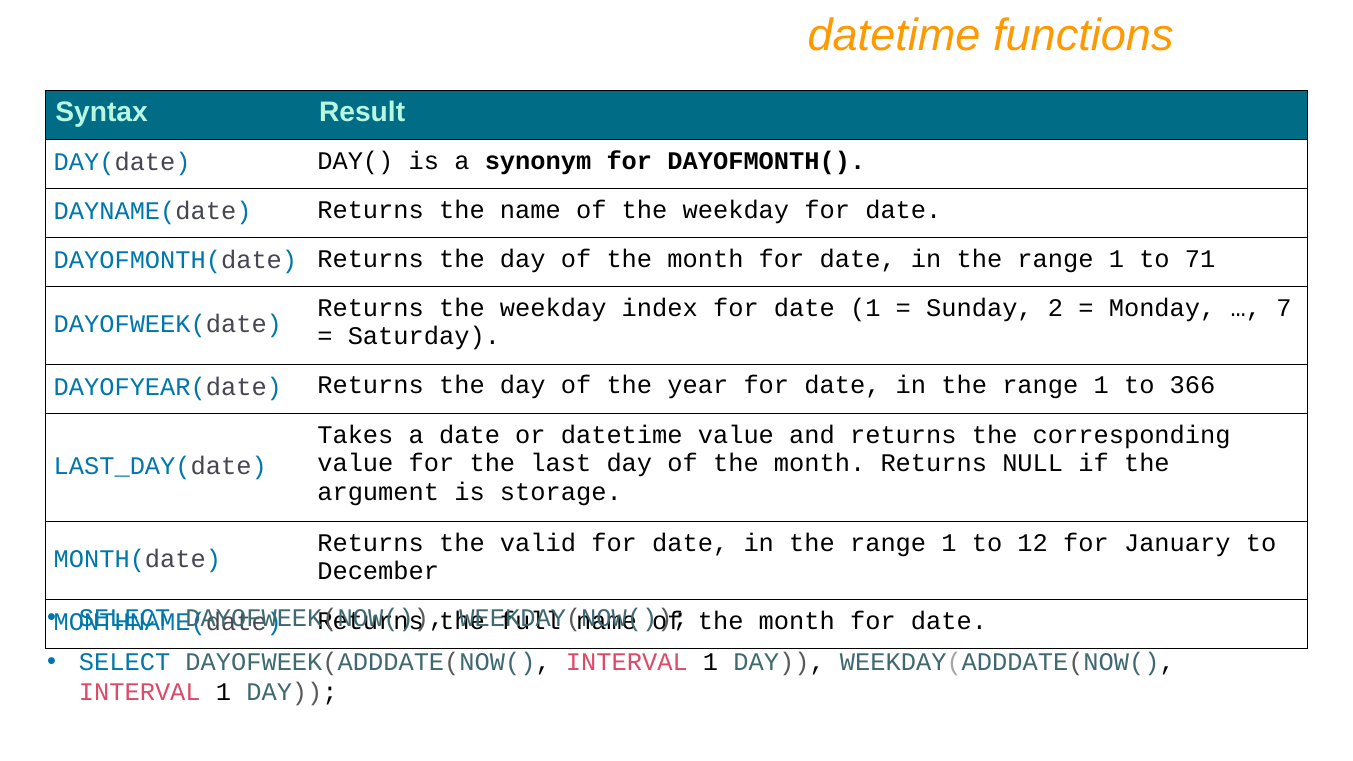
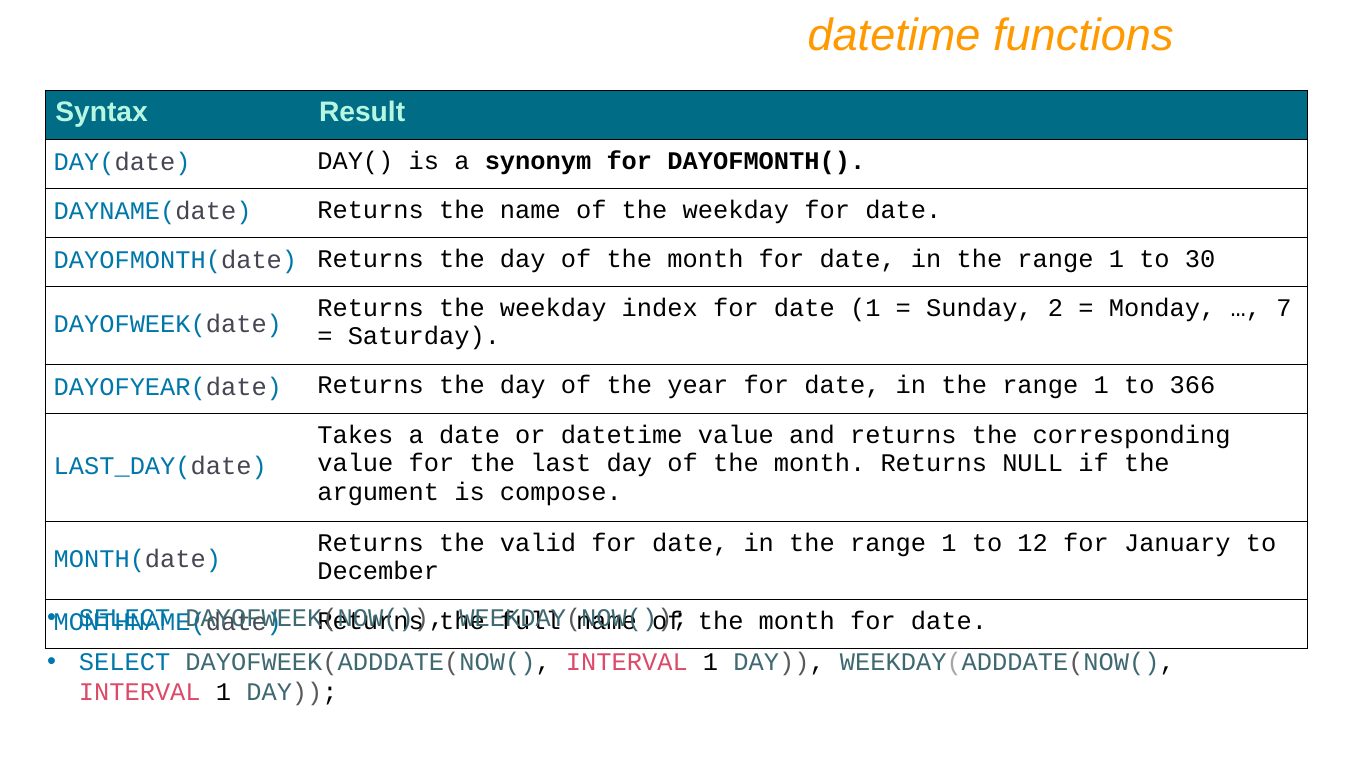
71: 71 -> 30
storage: storage -> compose
